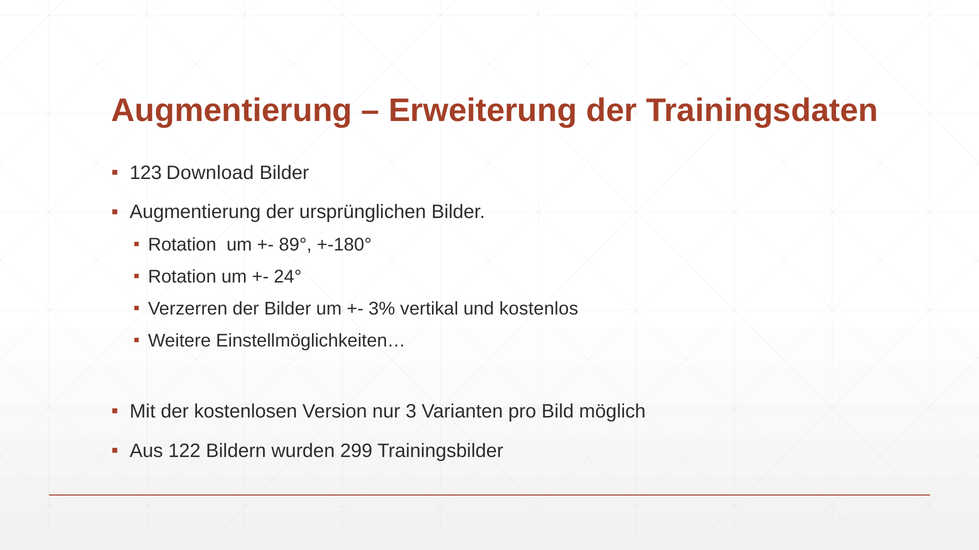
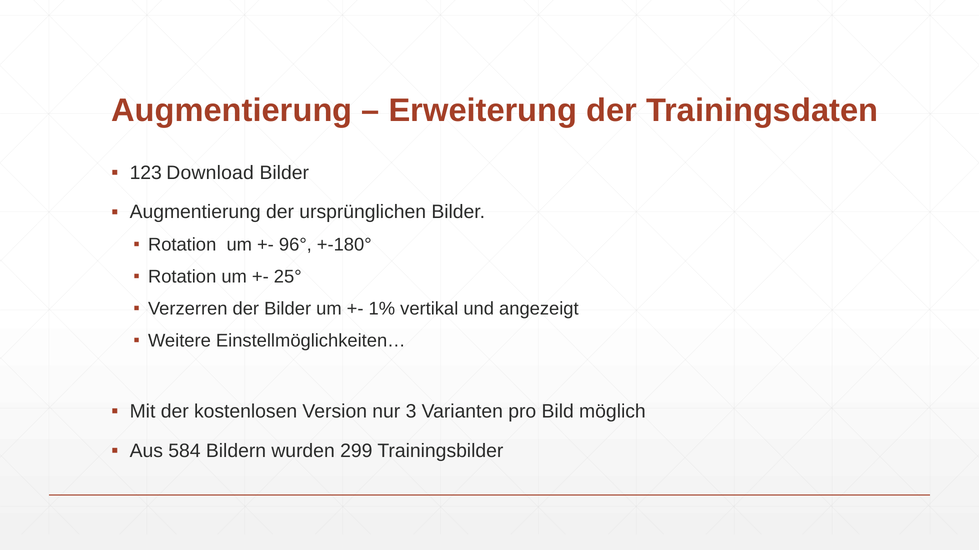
89°: 89° -> 96°
24°: 24° -> 25°
3%: 3% -> 1%
kostenlos: kostenlos -> angezeigt
122: 122 -> 584
